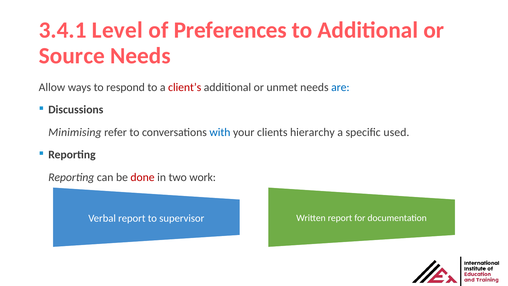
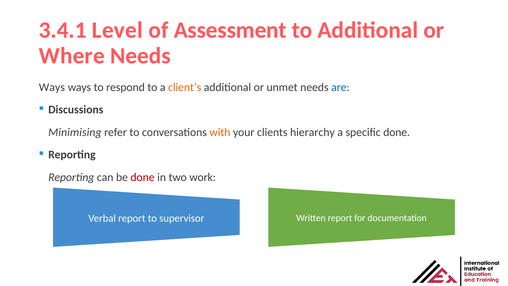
Preferences: Preferences -> Assessment
Source: Source -> Where
Allow at (52, 87): Allow -> Ways
client’s colour: red -> orange
with colour: blue -> orange
specific used: used -> done
